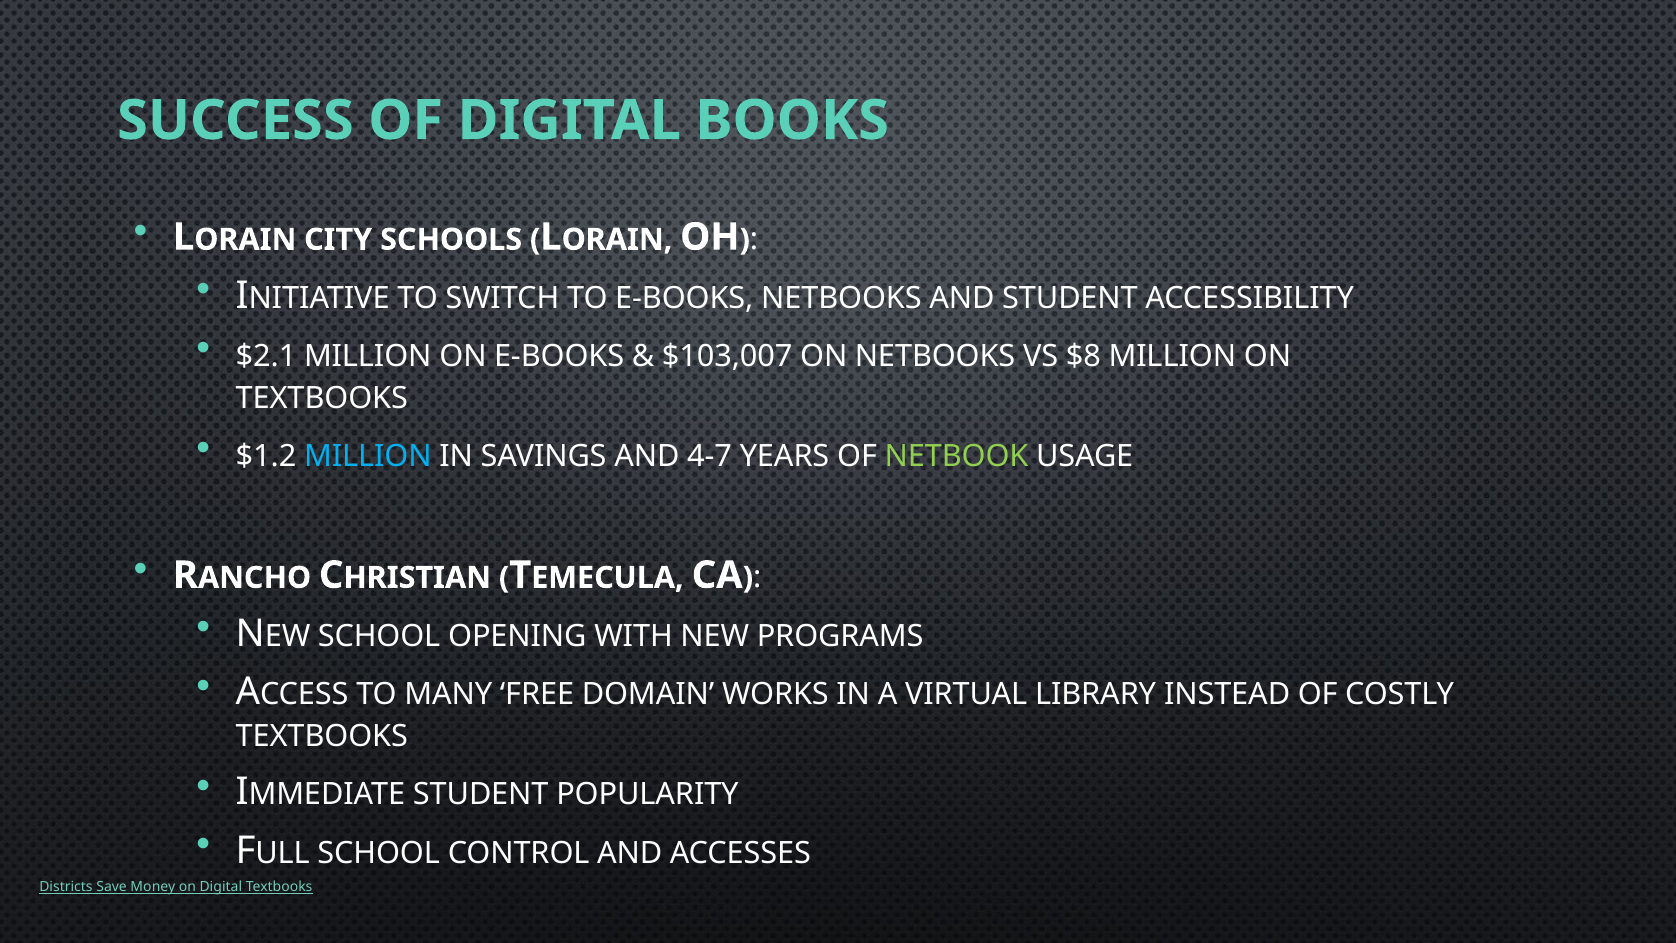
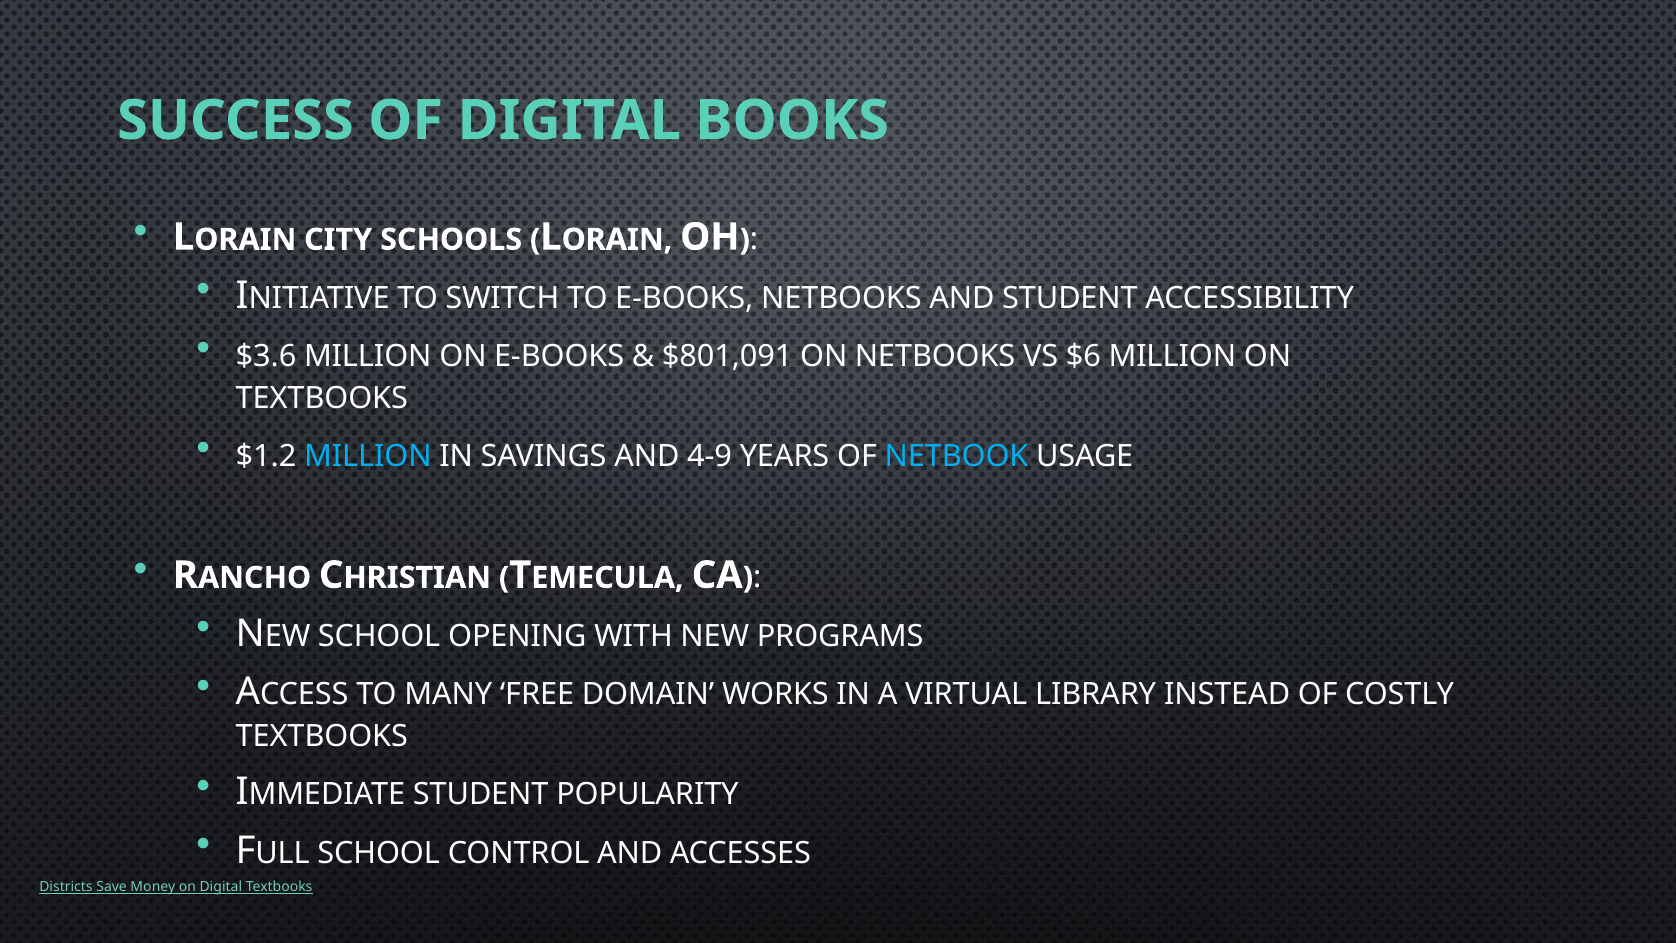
$2.1: $2.1 -> $3.6
$103,007: $103,007 -> $801,091
$8: $8 -> $6
4-7: 4-7 -> 4-9
NETBOOK colour: light green -> light blue
